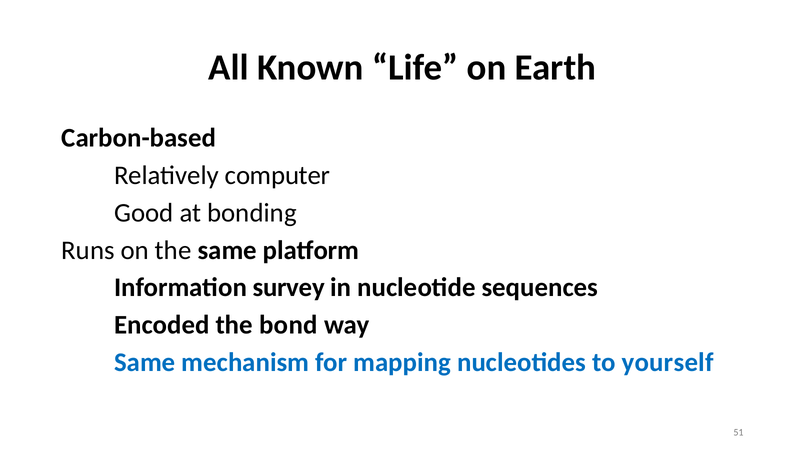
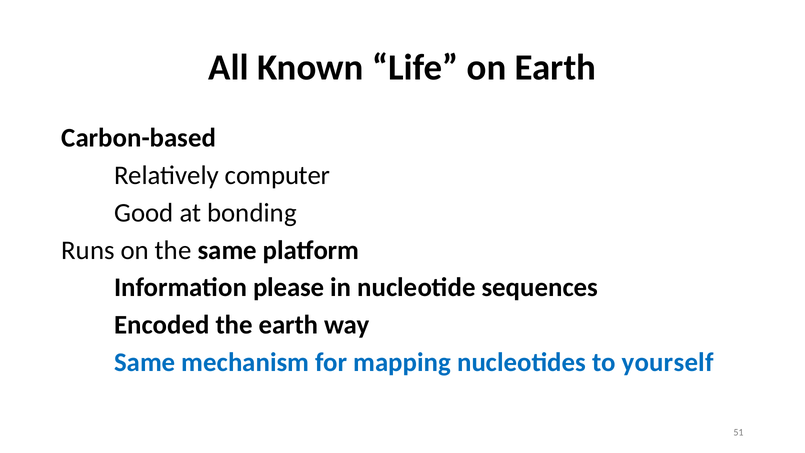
survey: survey -> please
the bond: bond -> earth
